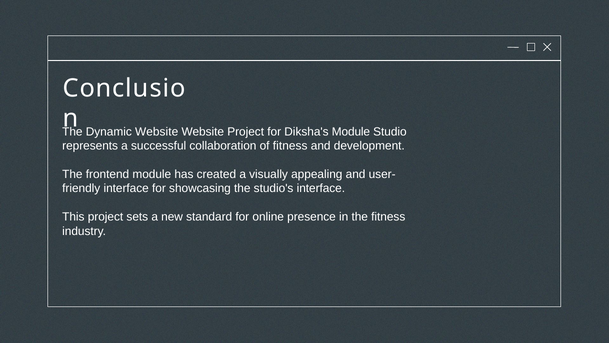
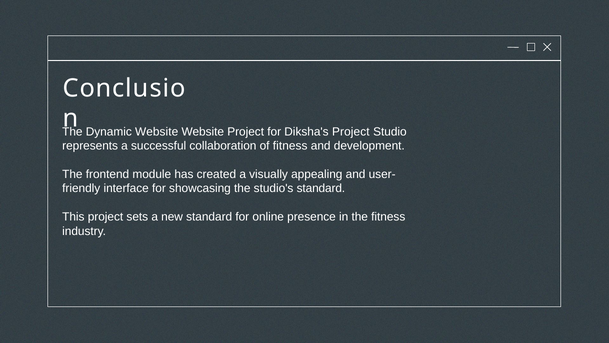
Diksha's Module: Module -> Project
studio's interface: interface -> standard
